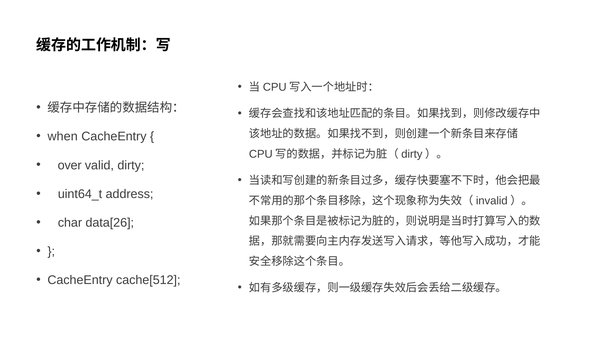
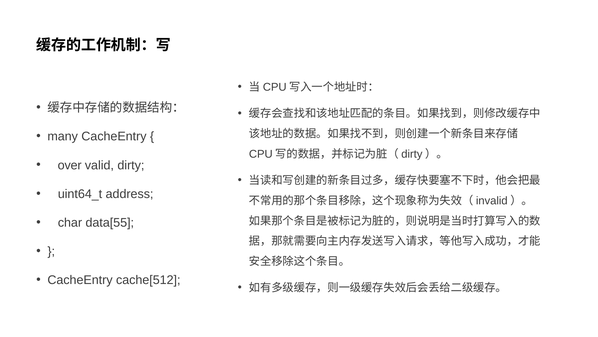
when: when -> many
data[26: data[26 -> data[55
